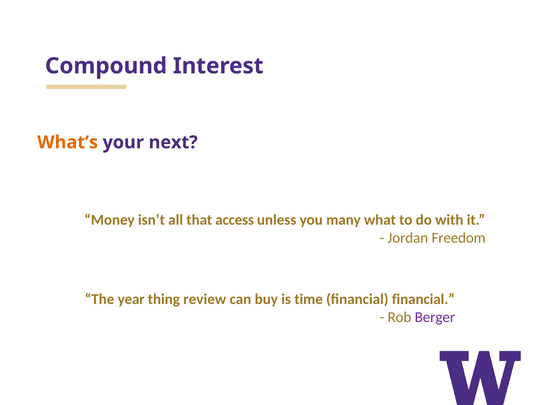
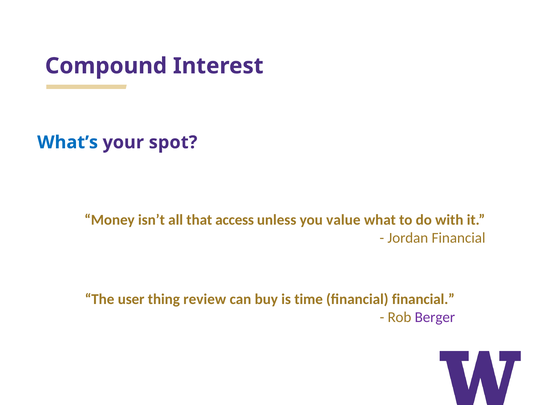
What’s colour: orange -> blue
next: next -> spot
many: many -> value
Jordan Freedom: Freedom -> Financial
year: year -> user
